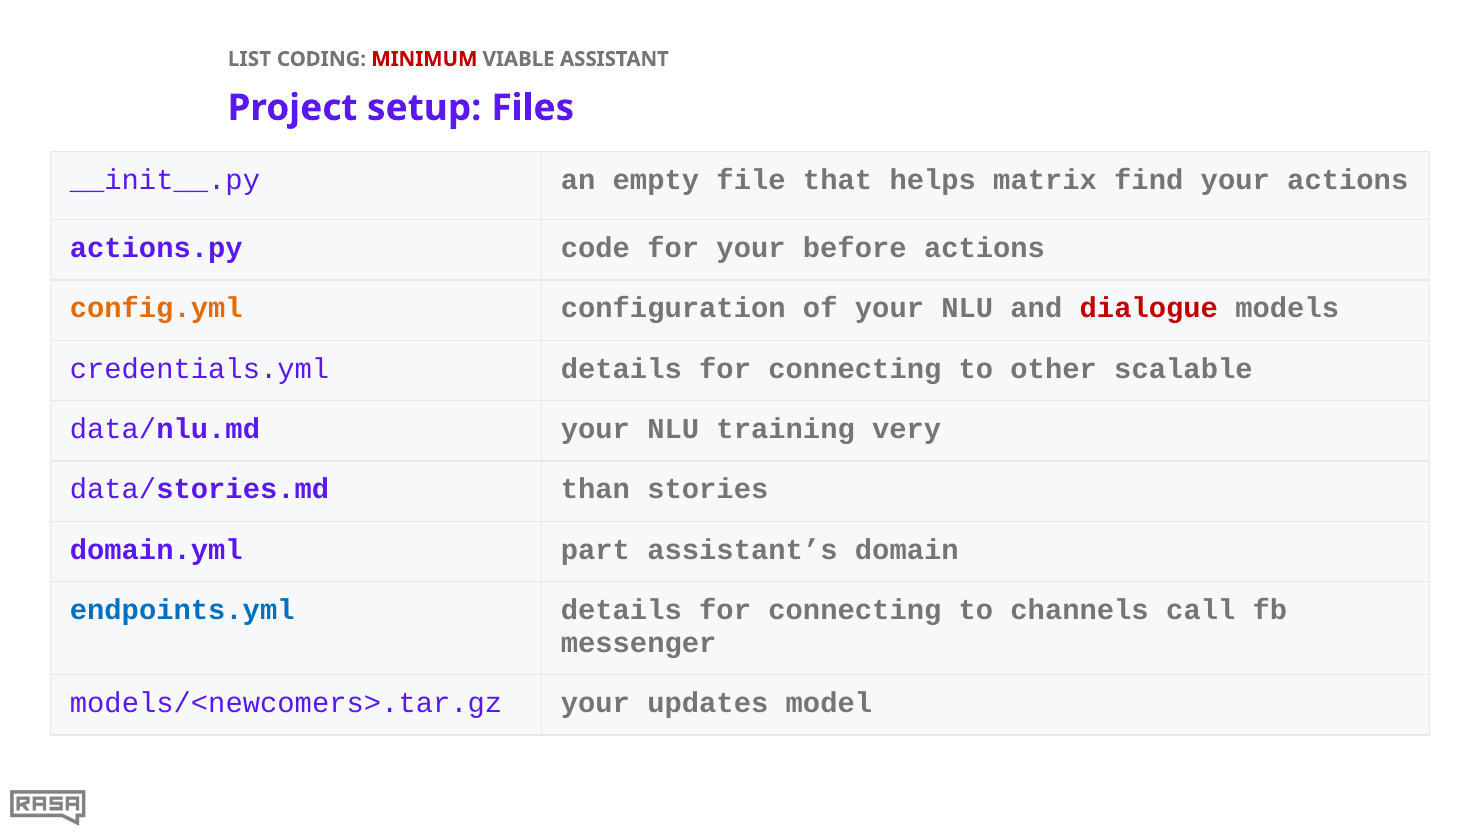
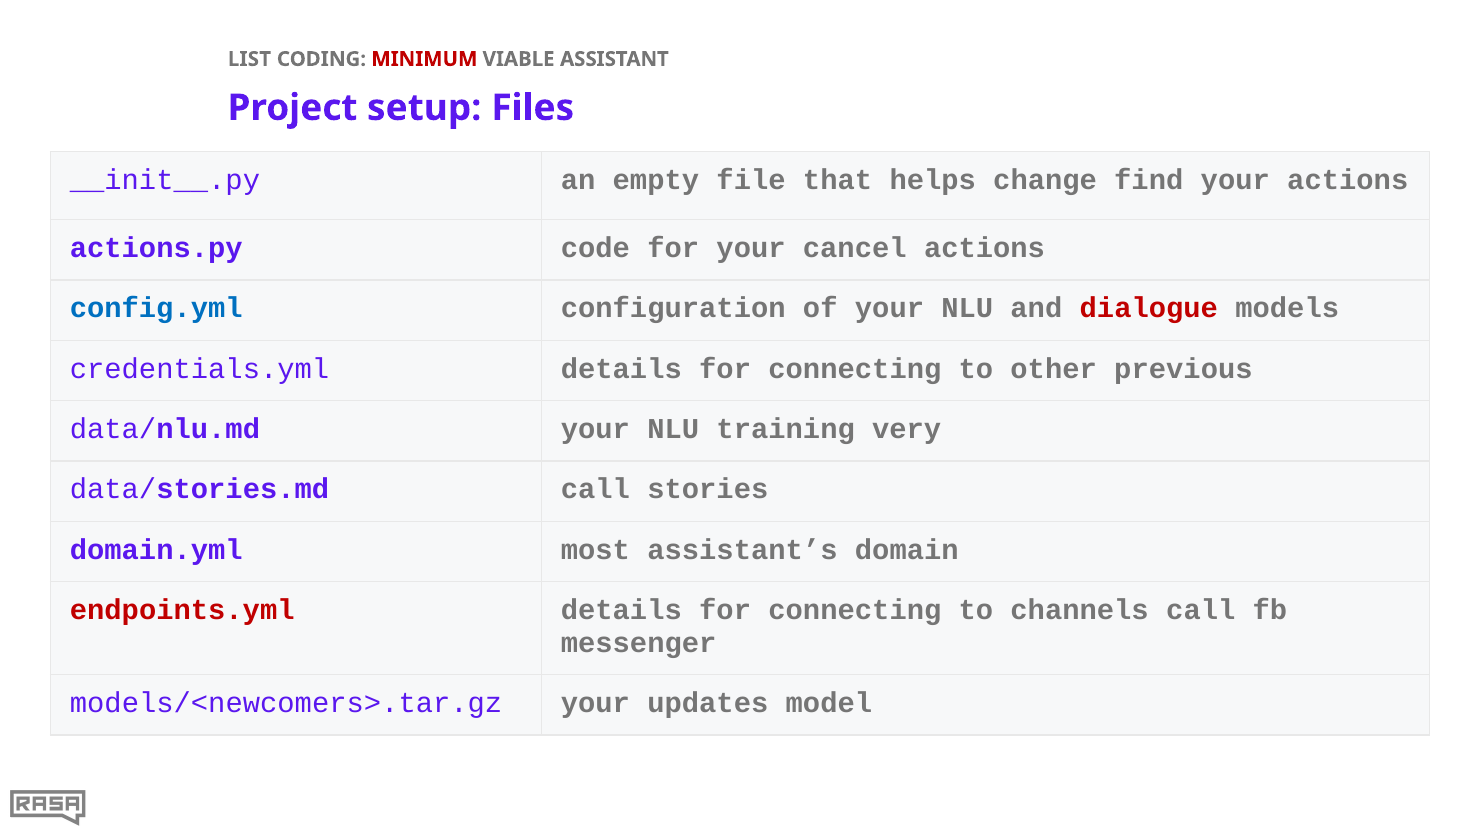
matrix: matrix -> change
before: before -> cancel
config.yml colour: orange -> blue
scalable: scalable -> previous
data/stories.md than: than -> call
part: part -> most
endpoints.yml colour: blue -> red
